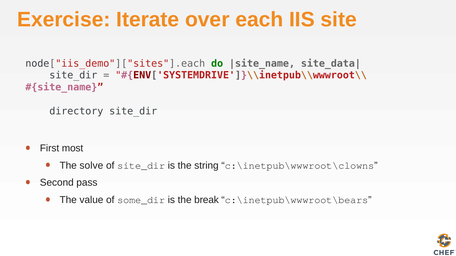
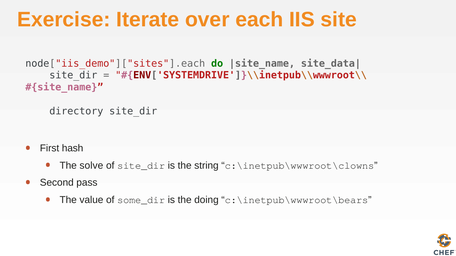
most: most -> hash
break: break -> doing
